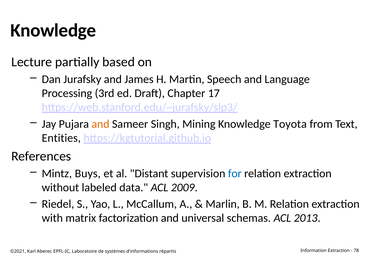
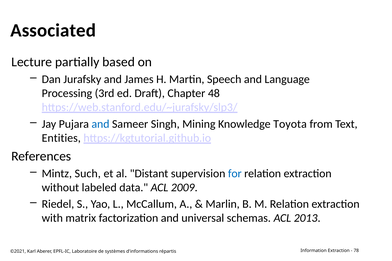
Knowledge at (53, 30): Knowledge -> Associated
17: 17 -> 48
and at (100, 124) colour: orange -> blue
Buys: Buys -> Such
